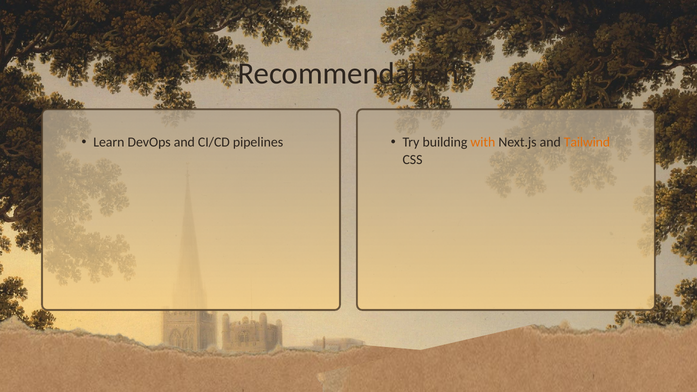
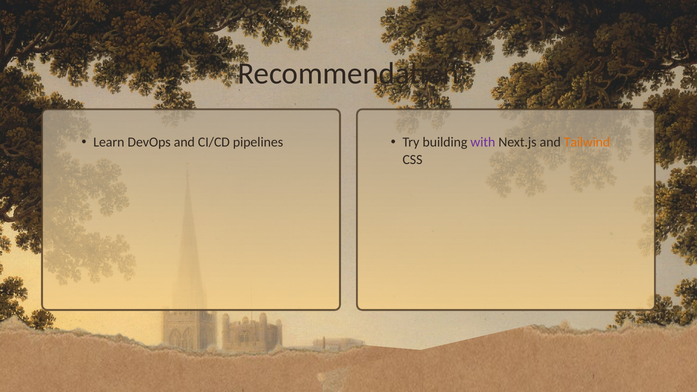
with colour: orange -> purple
